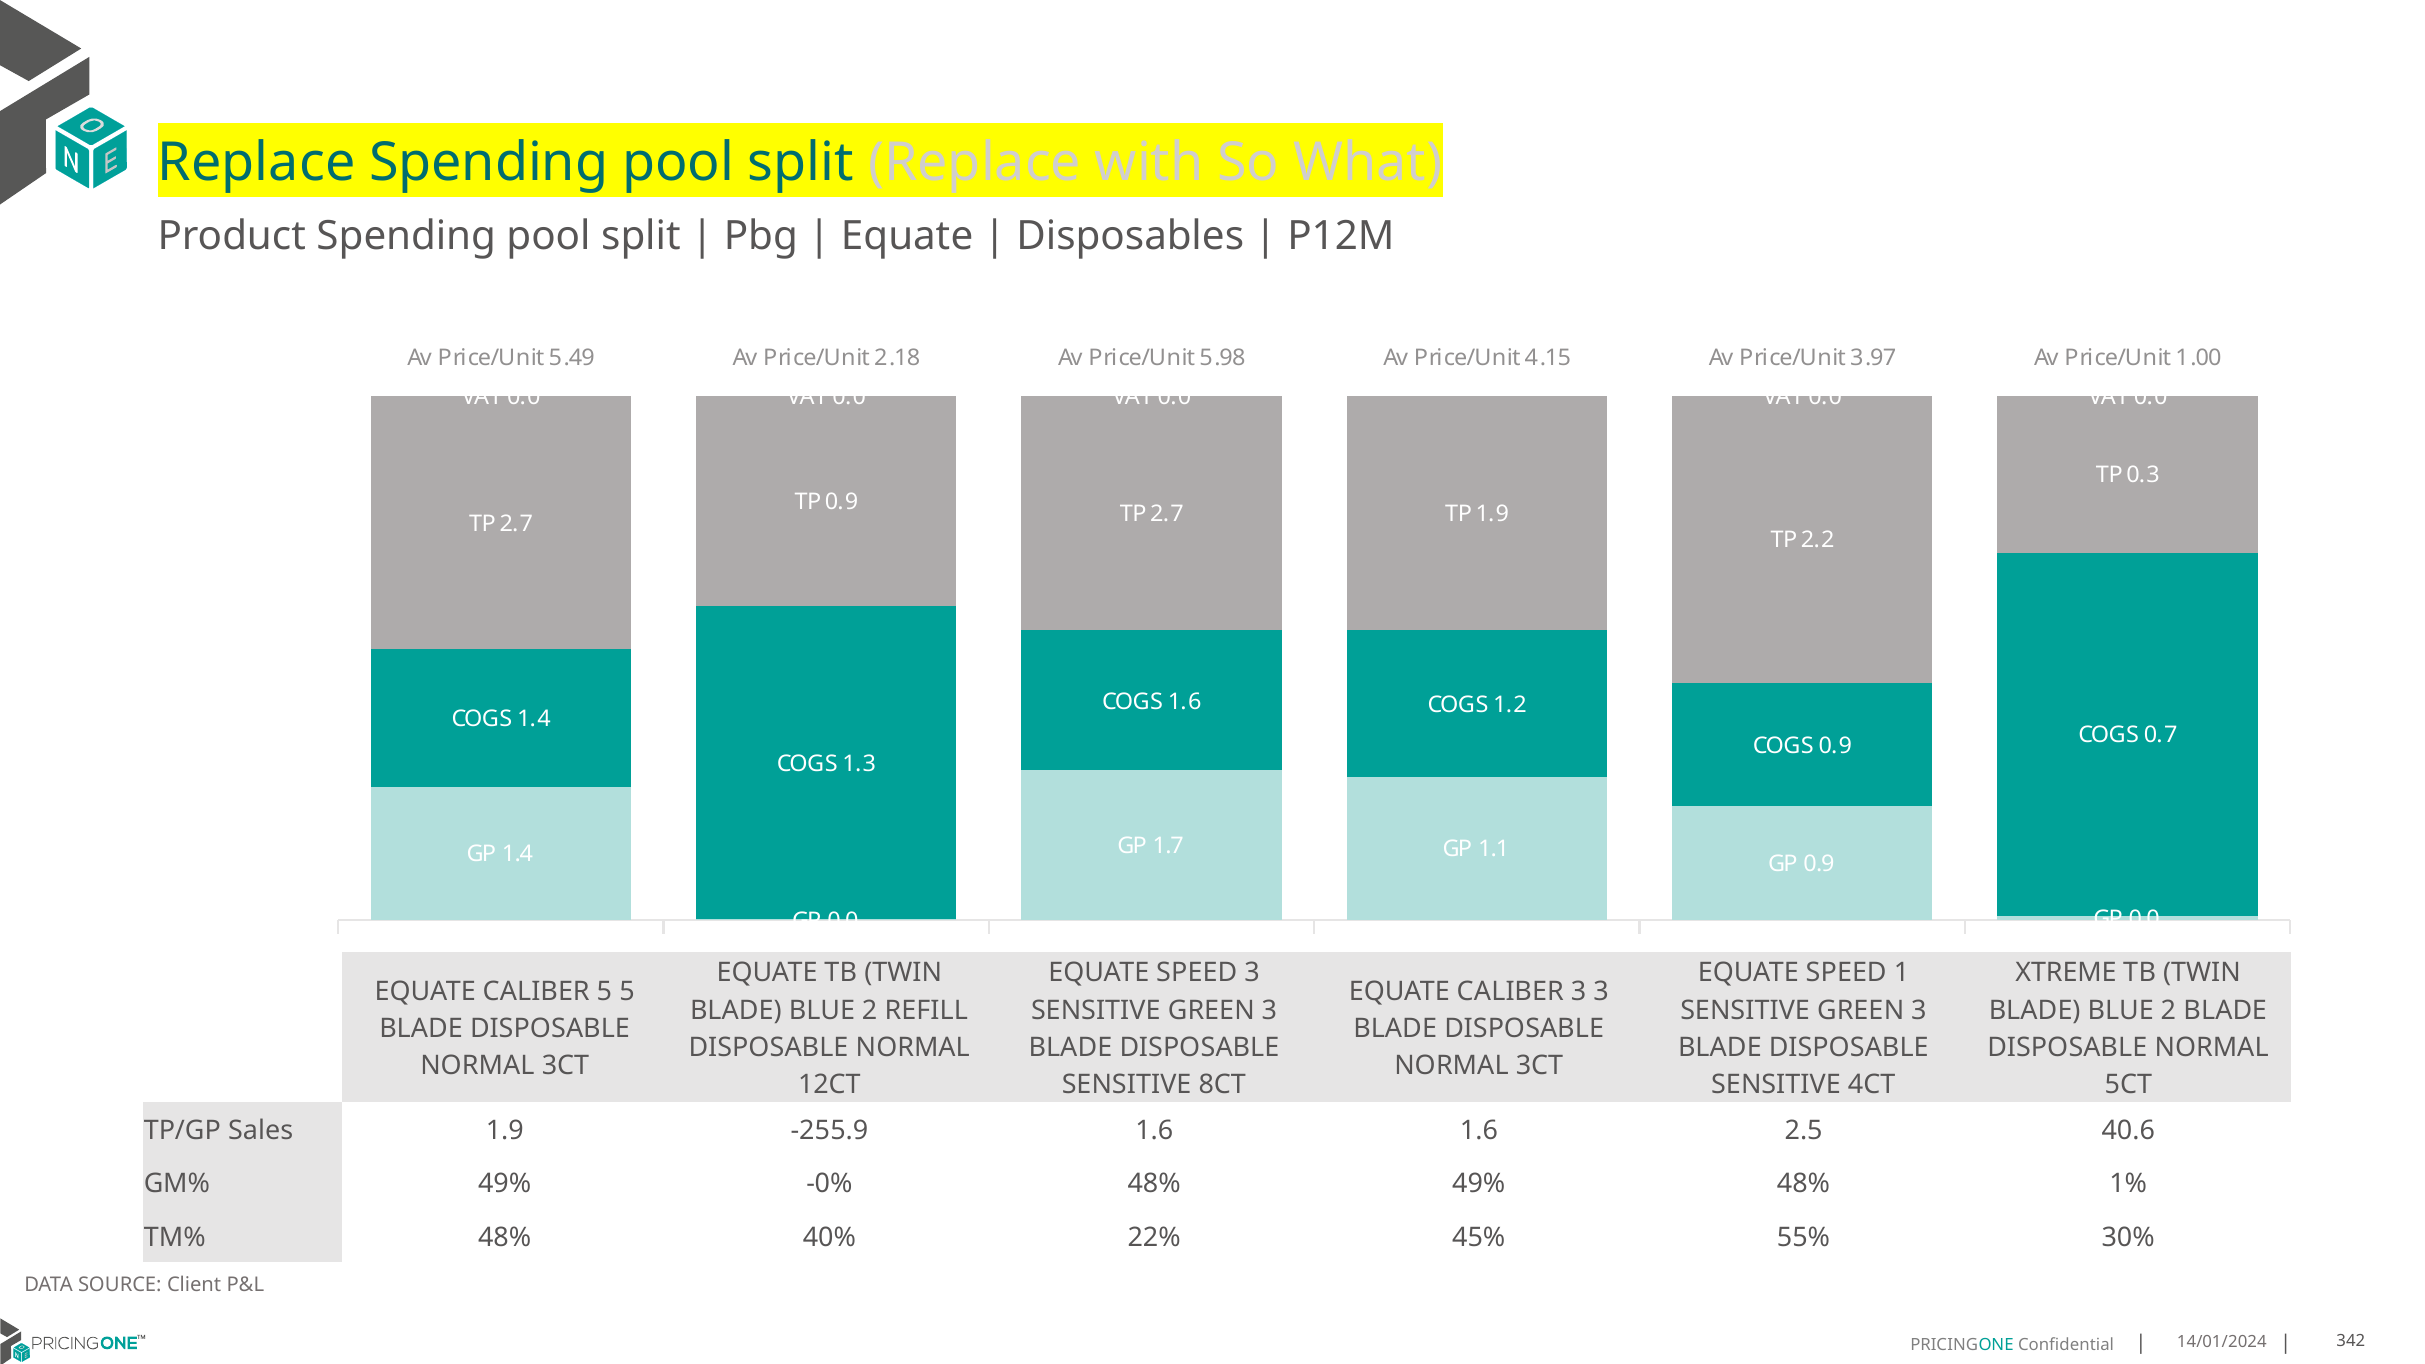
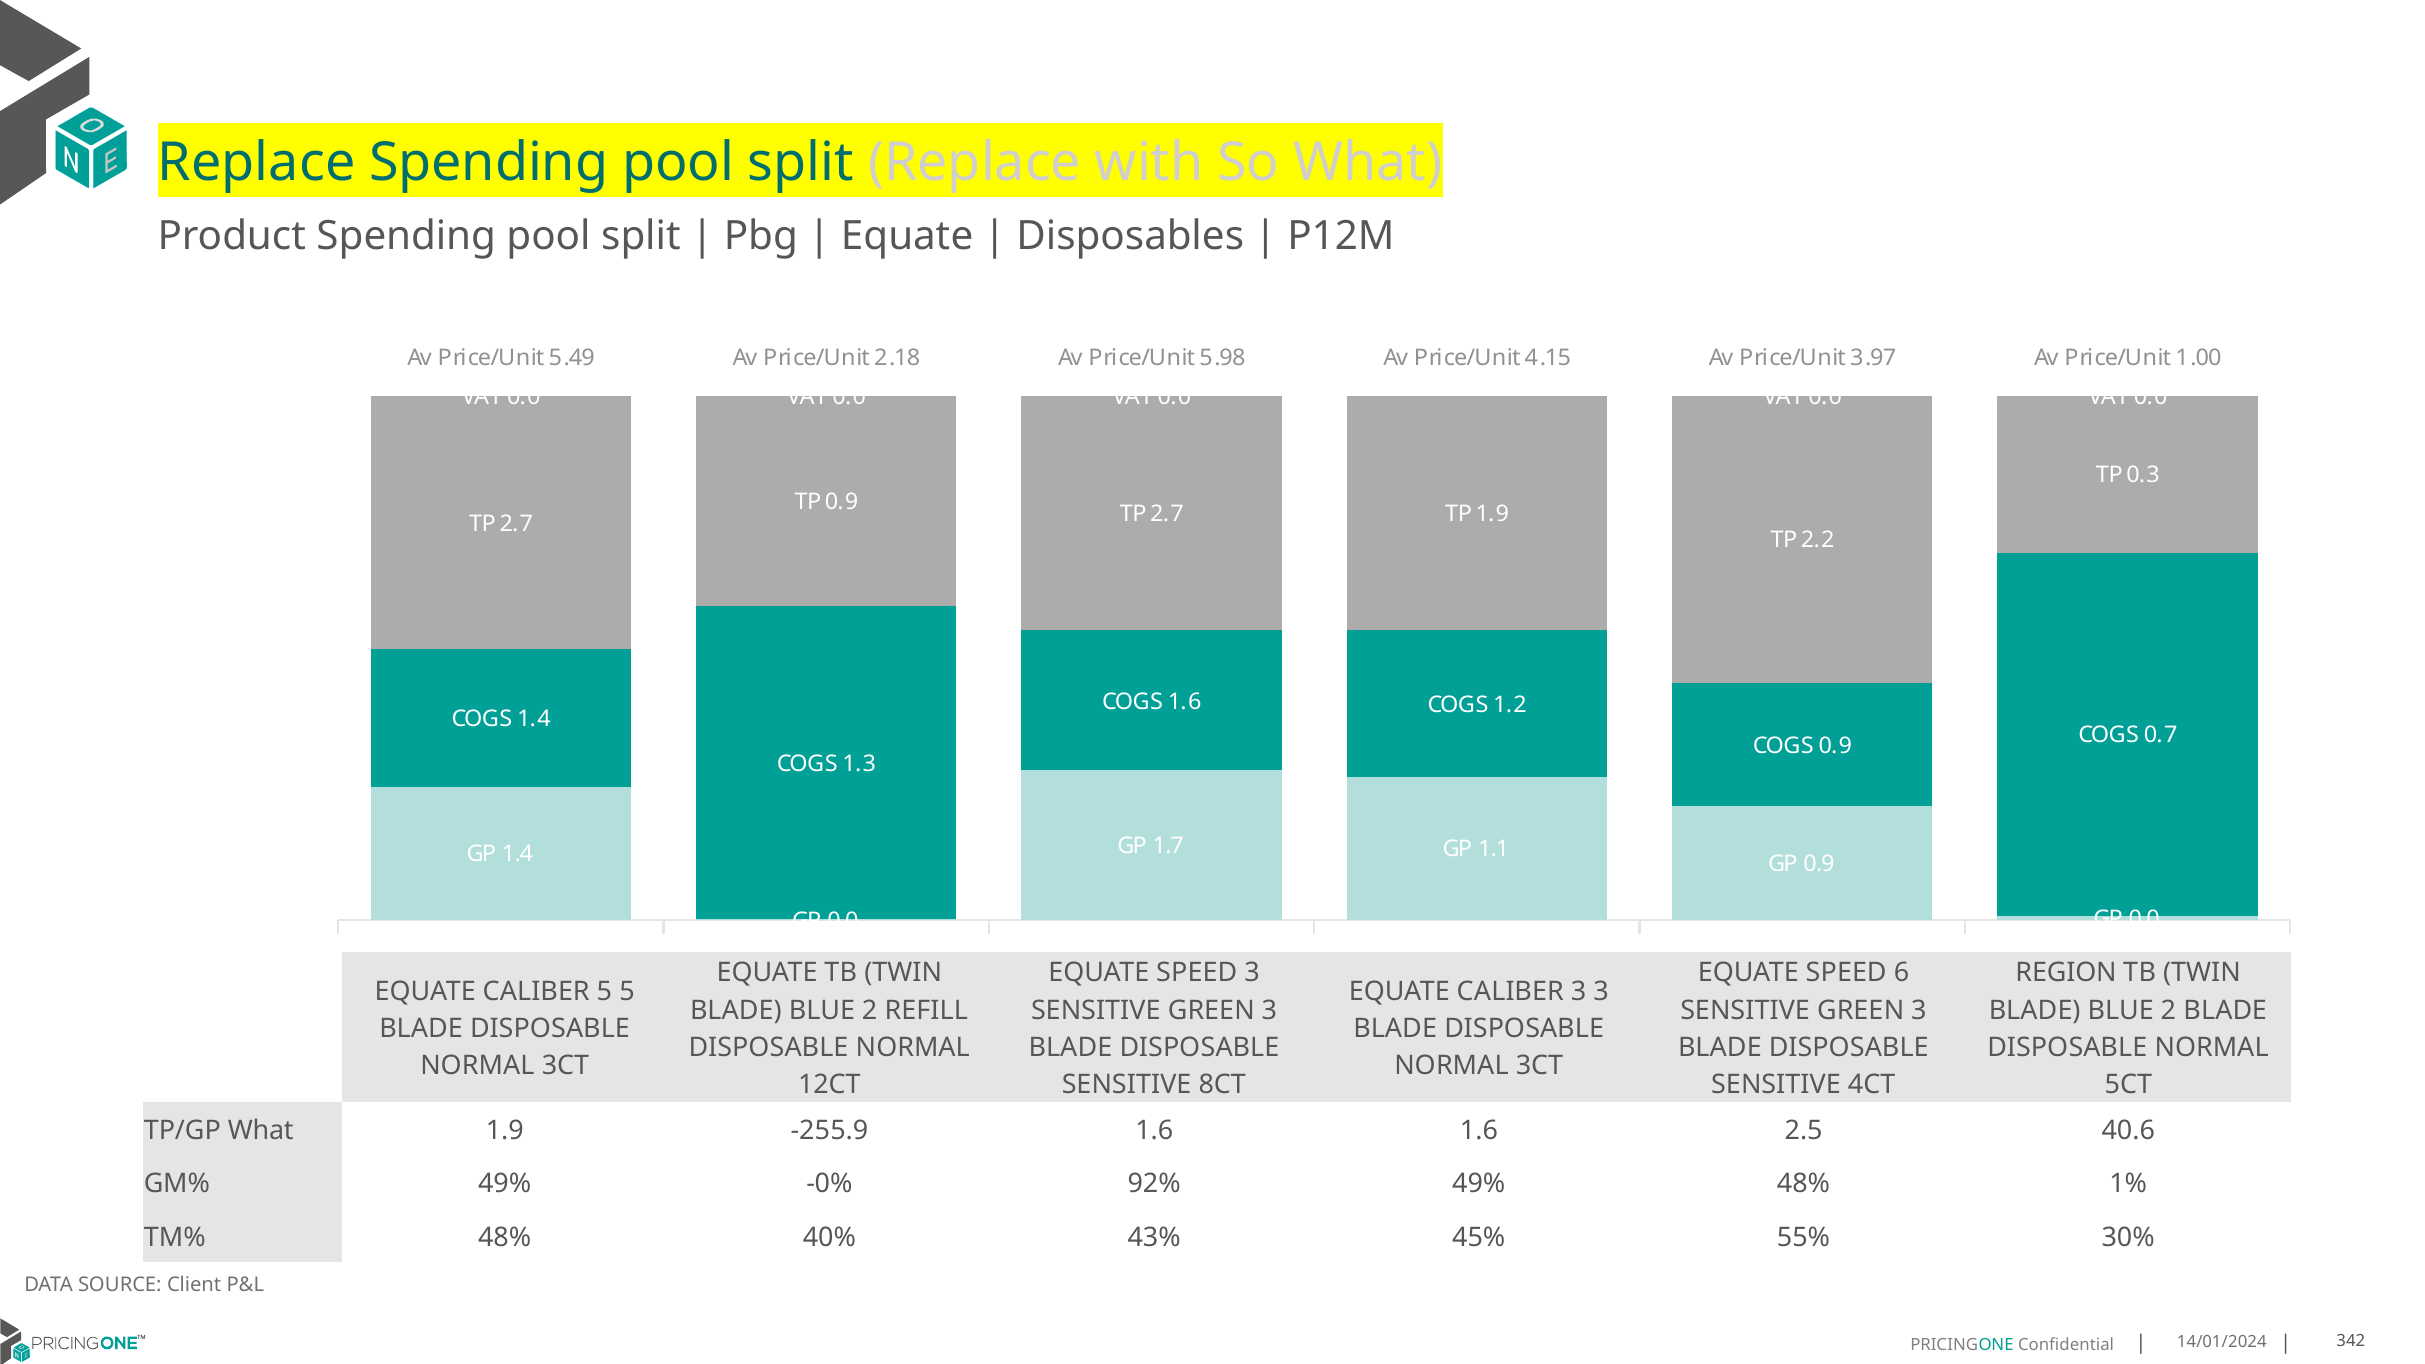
1: 1 -> 6
XTREME: XTREME -> REGION
TP/GP Sales: Sales -> What
-0% 48%: 48% -> 92%
22%: 22% -> 43%
